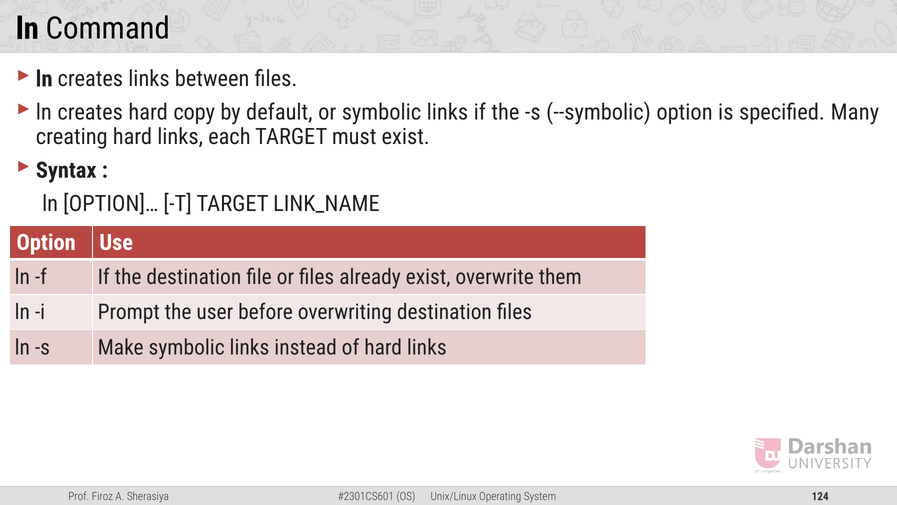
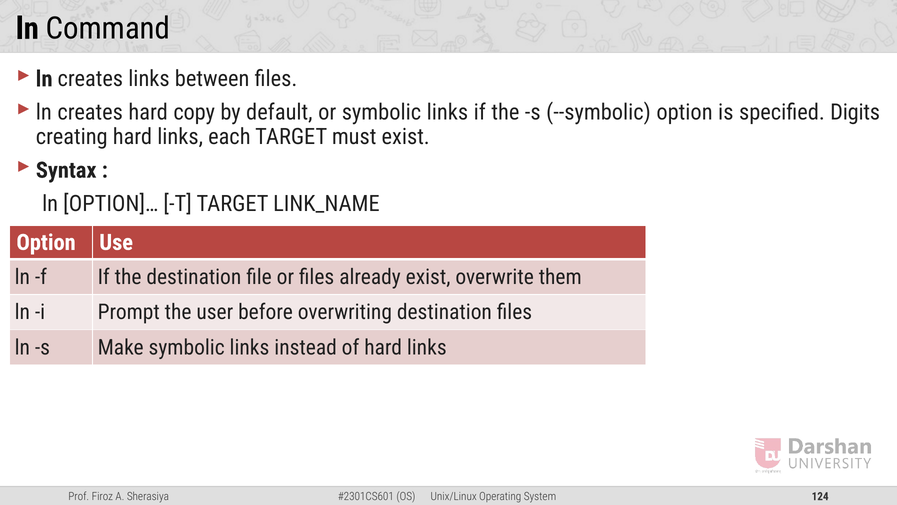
Many: Many -> Digits
